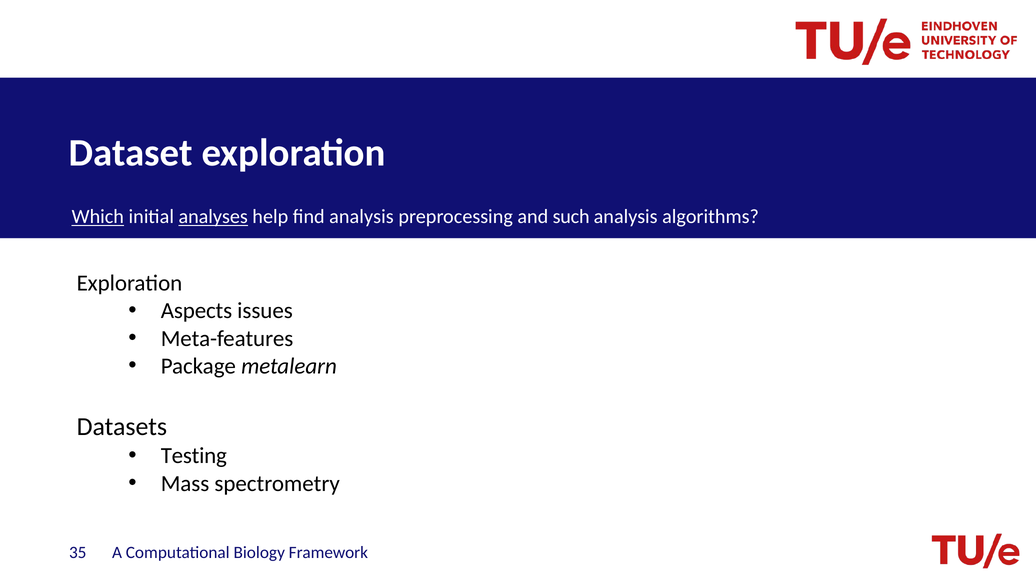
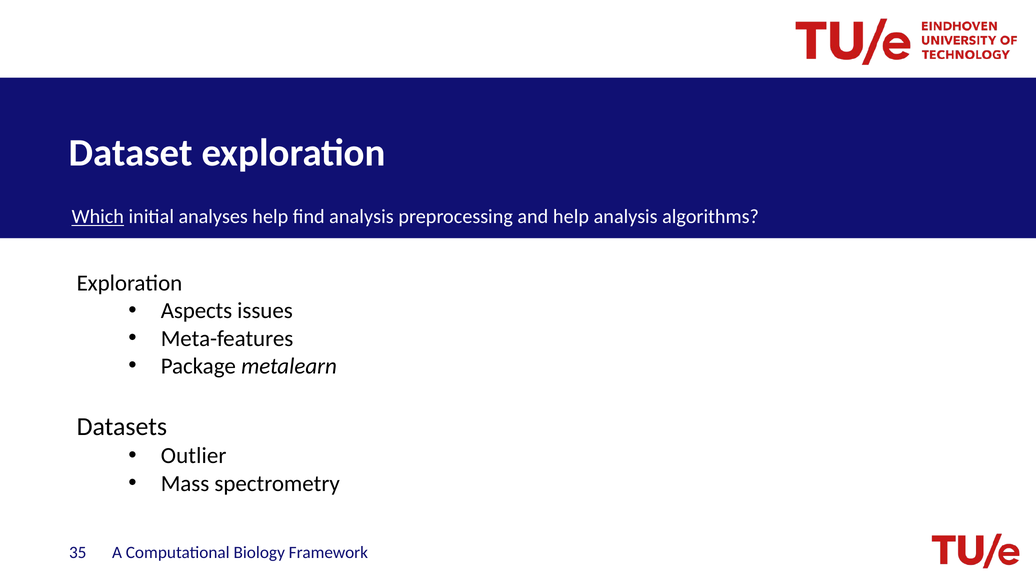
analyses underline: present -> none
and such: such -> help
Testing: Testing -> Outlier
